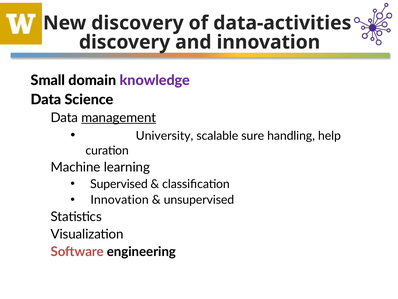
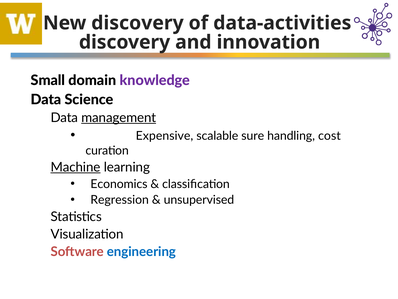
University: University -> Expensive
help: help -> cost
Machine underline: none -> present
Supervised: Supervised -> Economics
Innovation at (120, 200): Innovation -> Regression
engineering colour: black -> blue
